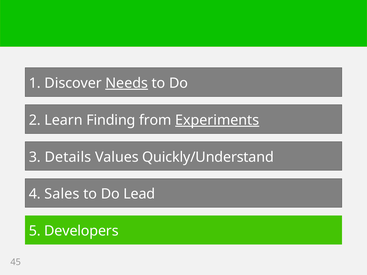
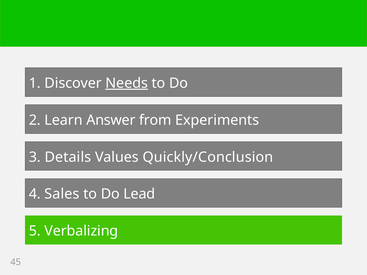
Finding: Finding -> Answer
Experiments underline: present -> none
Quickly/Understand: Quickly/Understand -> Quickly/Conclusion
Developers: Developers -> Verbalizing
